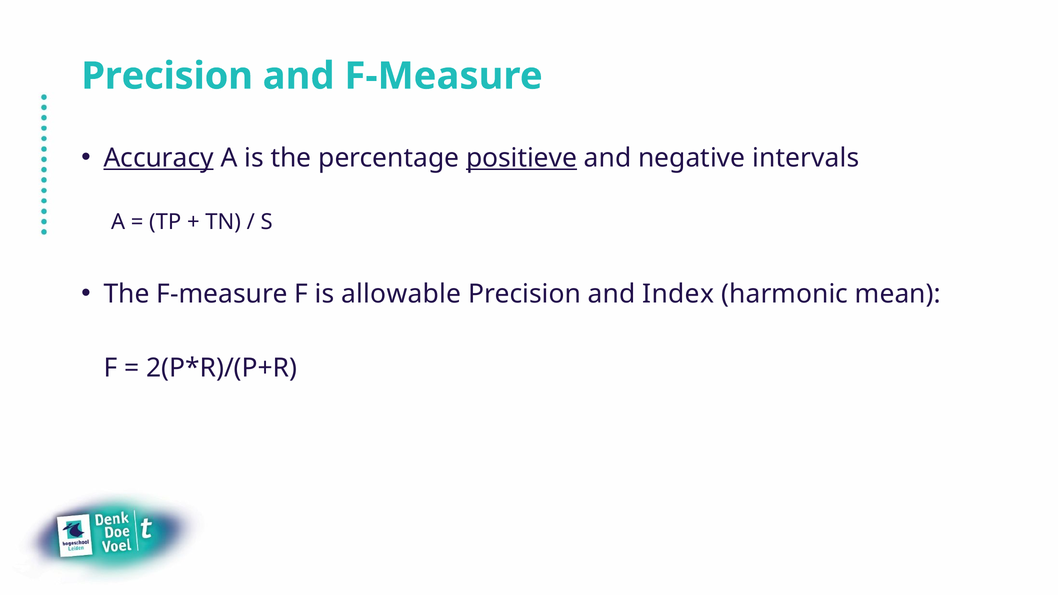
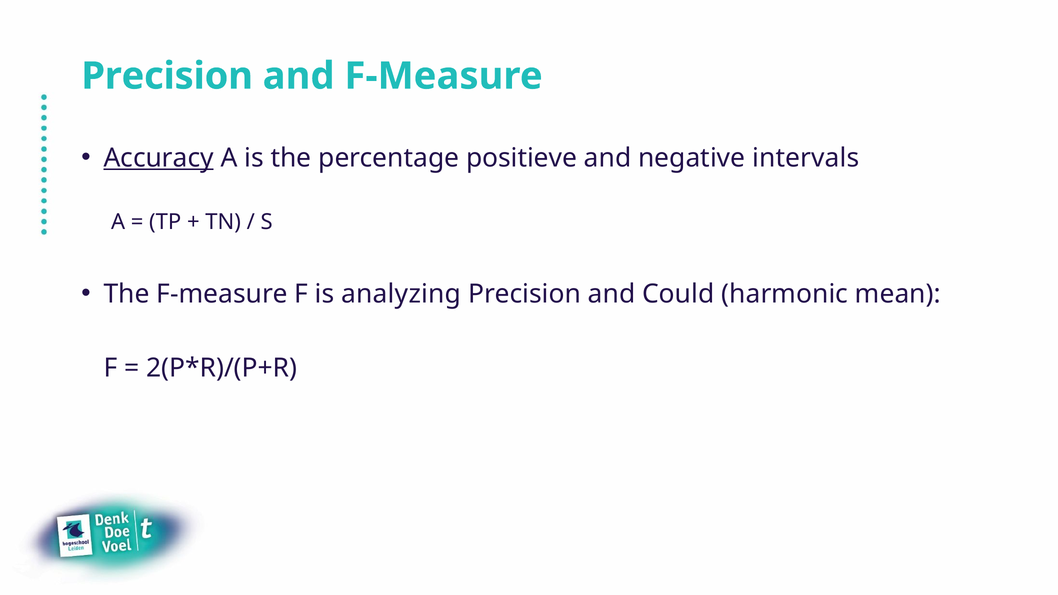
positieve underline: present -> none
allowable: allowable -> analyzing
Index: Index -> Could
